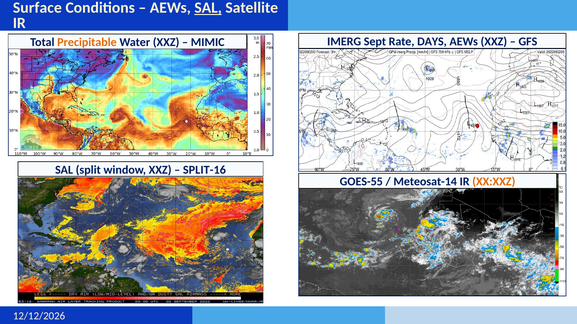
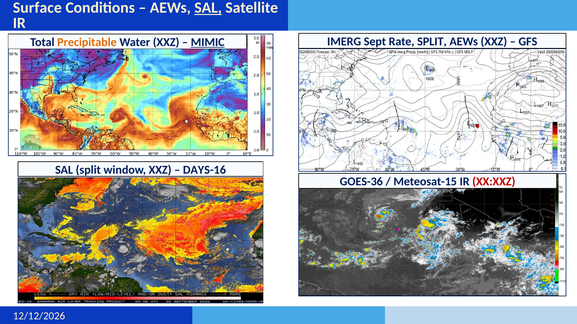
MIMIC underline: none -> present
Rate DAYS: DAYS -> SPLIT
SPLIT-16: SPLIT-16 -> DAYS-16
GOES-55: GOES-55 -> GOES-36
Meteosat-14: Meteosat-14 -> Meteosat-15
XX:XXZ colour: orange -> red
